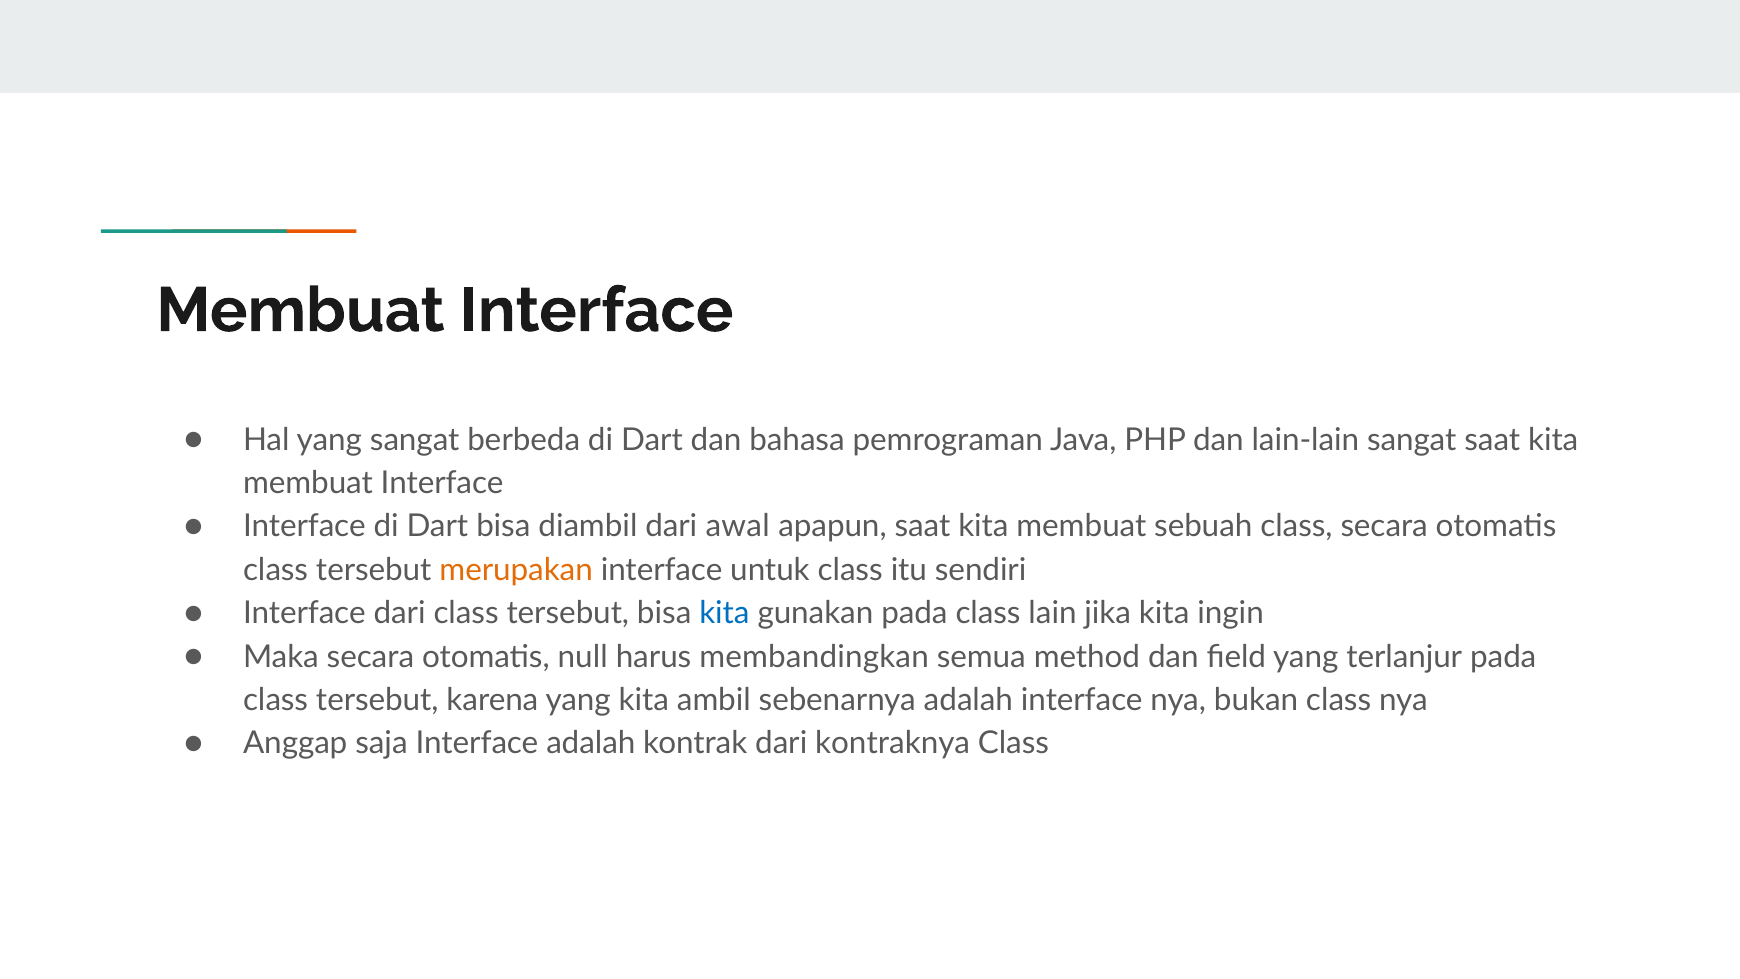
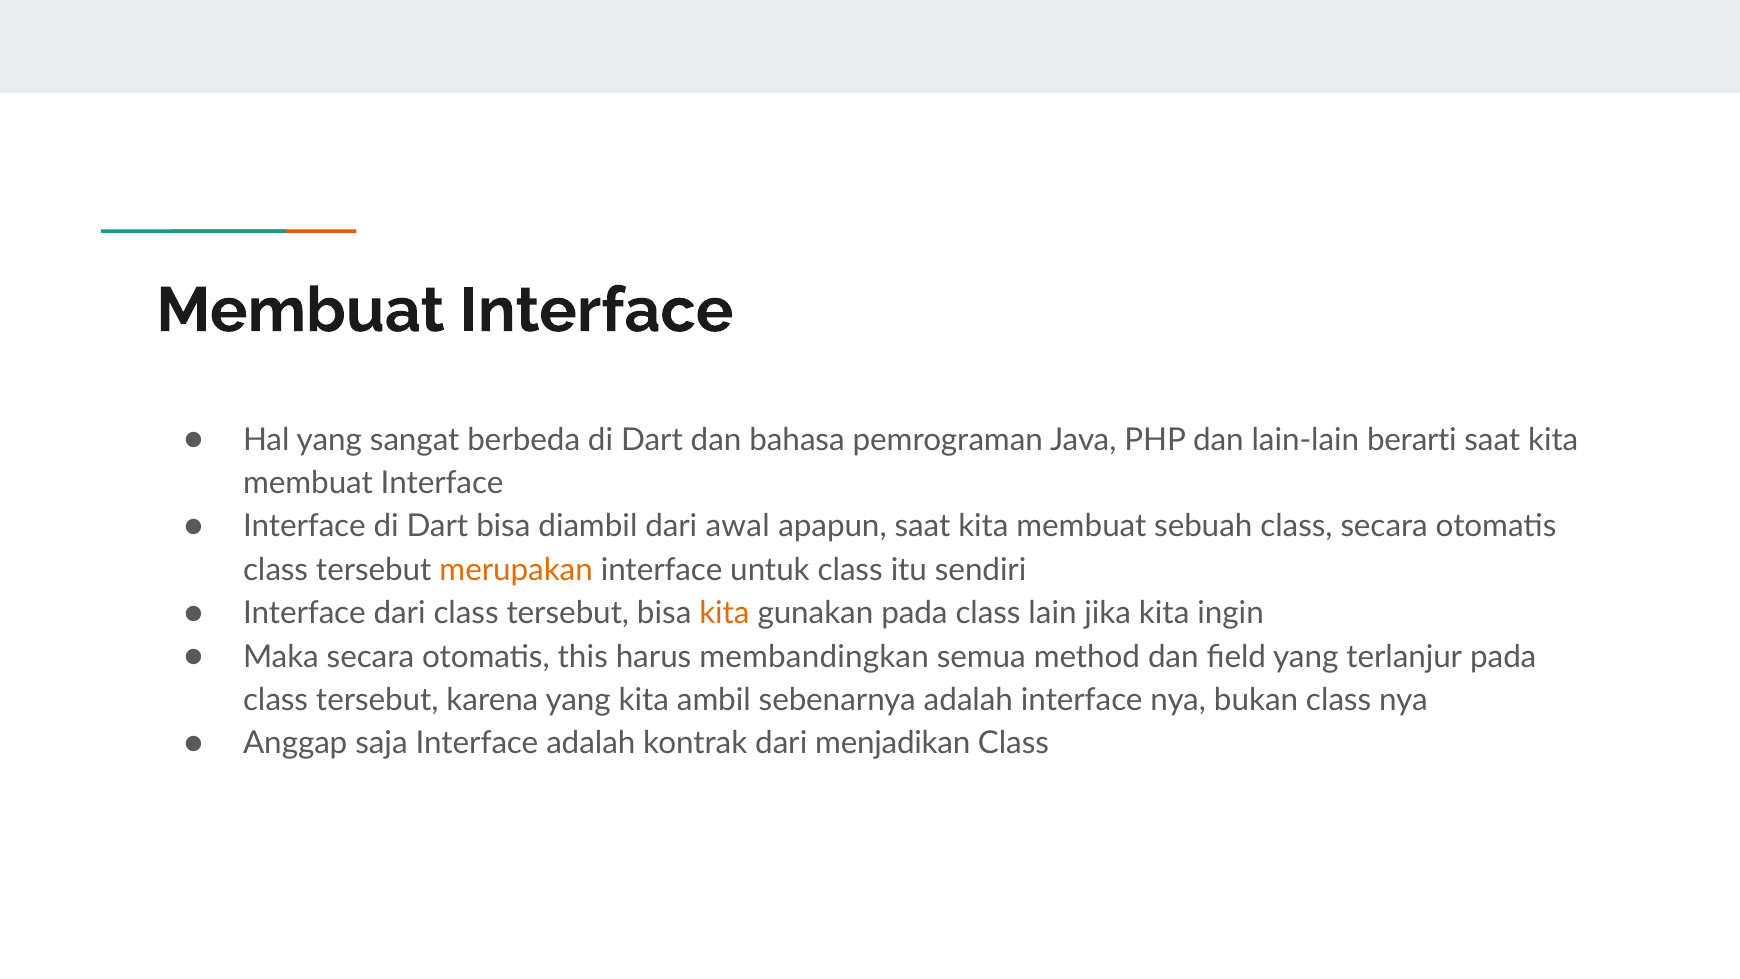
lain-lain sangat: sangat -> berarti
kita at (724, 613) colour: blue -> orange
null: null -> this
kontraknya: kontraknya -> menjadikan
